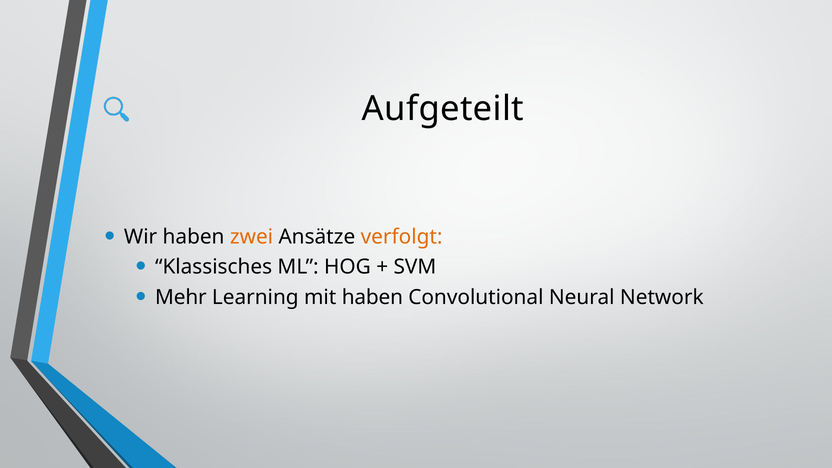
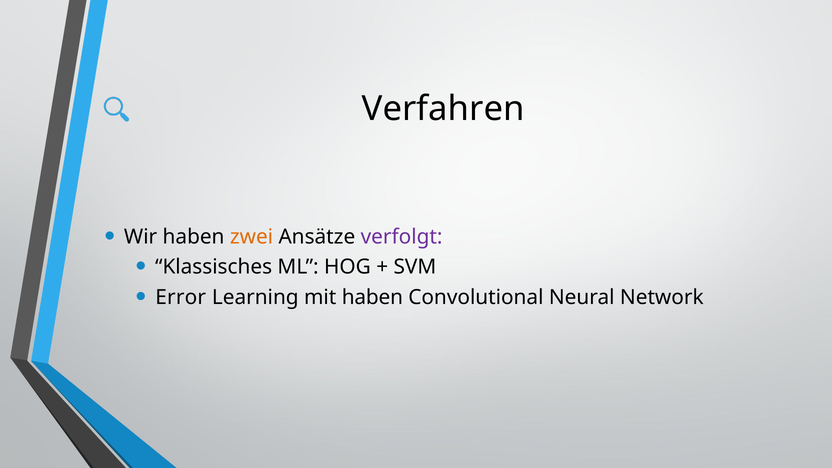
Aufgeteilt: Aufgeteilt -> Verfahren
verfolgt colour: orange -> purple
Mehr: Mehr -> Error
